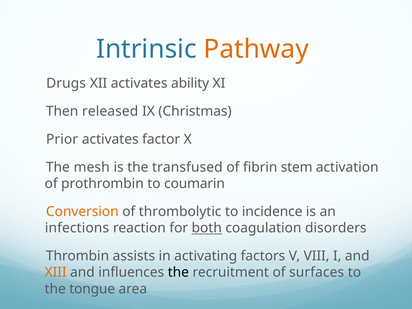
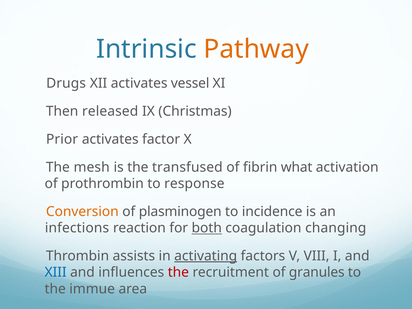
ability: ability -> vessel
stem: stem -> what
coumarin: coumarin -> response
thrombolytic: thrombolytic -> plasminogen
disorders: disorders -> changing
activating underline: none -> present
XIII colour: orange -> blue
the at (178, 272) colour: black -> red
surfaces: surfaces -> granules
tongue: tongue -> immue
